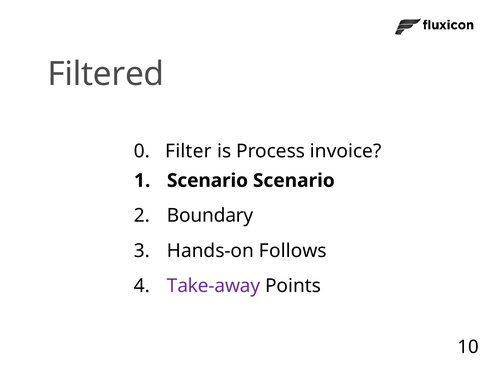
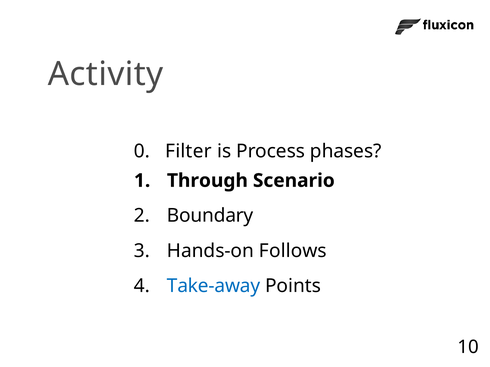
Filtered: Filtered -> Activity
invoice: invoice -> phases
Scenario at (207, 181): Scenario -> Through
Take-away colour: purple -> blue
